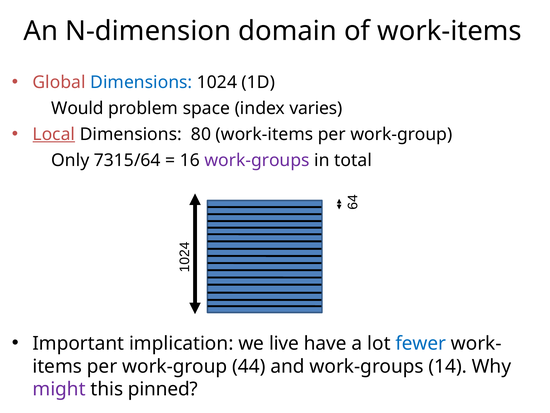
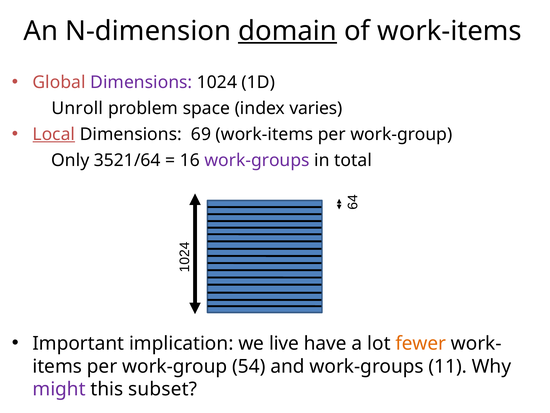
domain underline: none -> present
Dimensions at (141, 82) colour: blue -> purple
Would: Would -> Unroll
80: 80 -> 69
7315/64: 7315/64 -> 3521/64
fewer colour: blue -> orange
44: 44 -> 54
14: 14 -> 11
pinned: pinned -> subset
